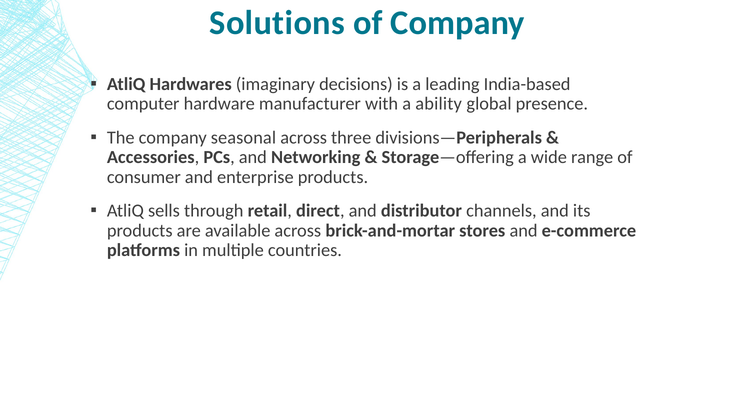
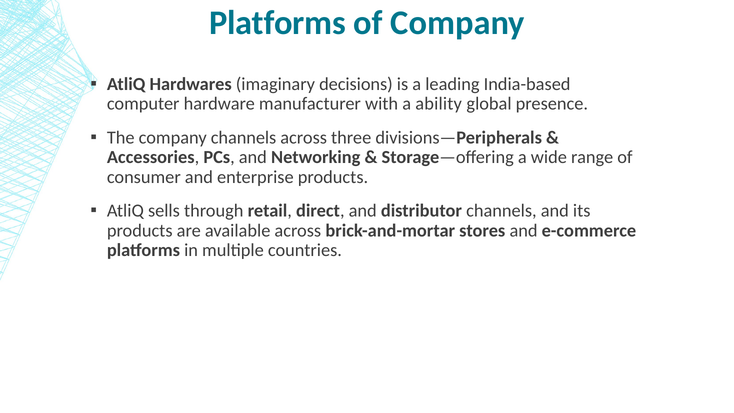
Solutions at (277, 23): Solutions -> Platforms
company seasonal: seasonal -> channels
